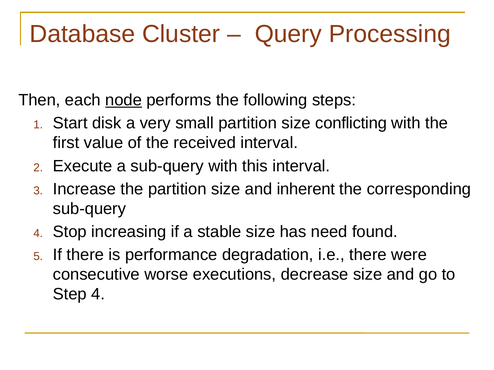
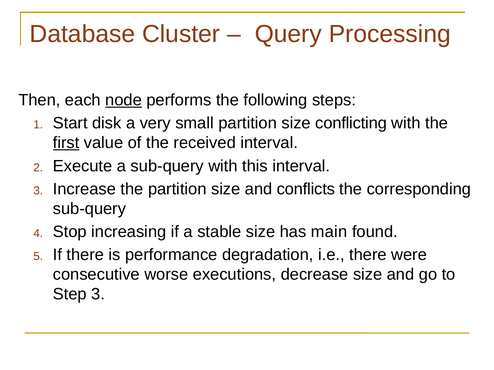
first underline: none -> present
inherent: inherent -> conflicts
need: need -> main
Step 4: 4 -> 3
